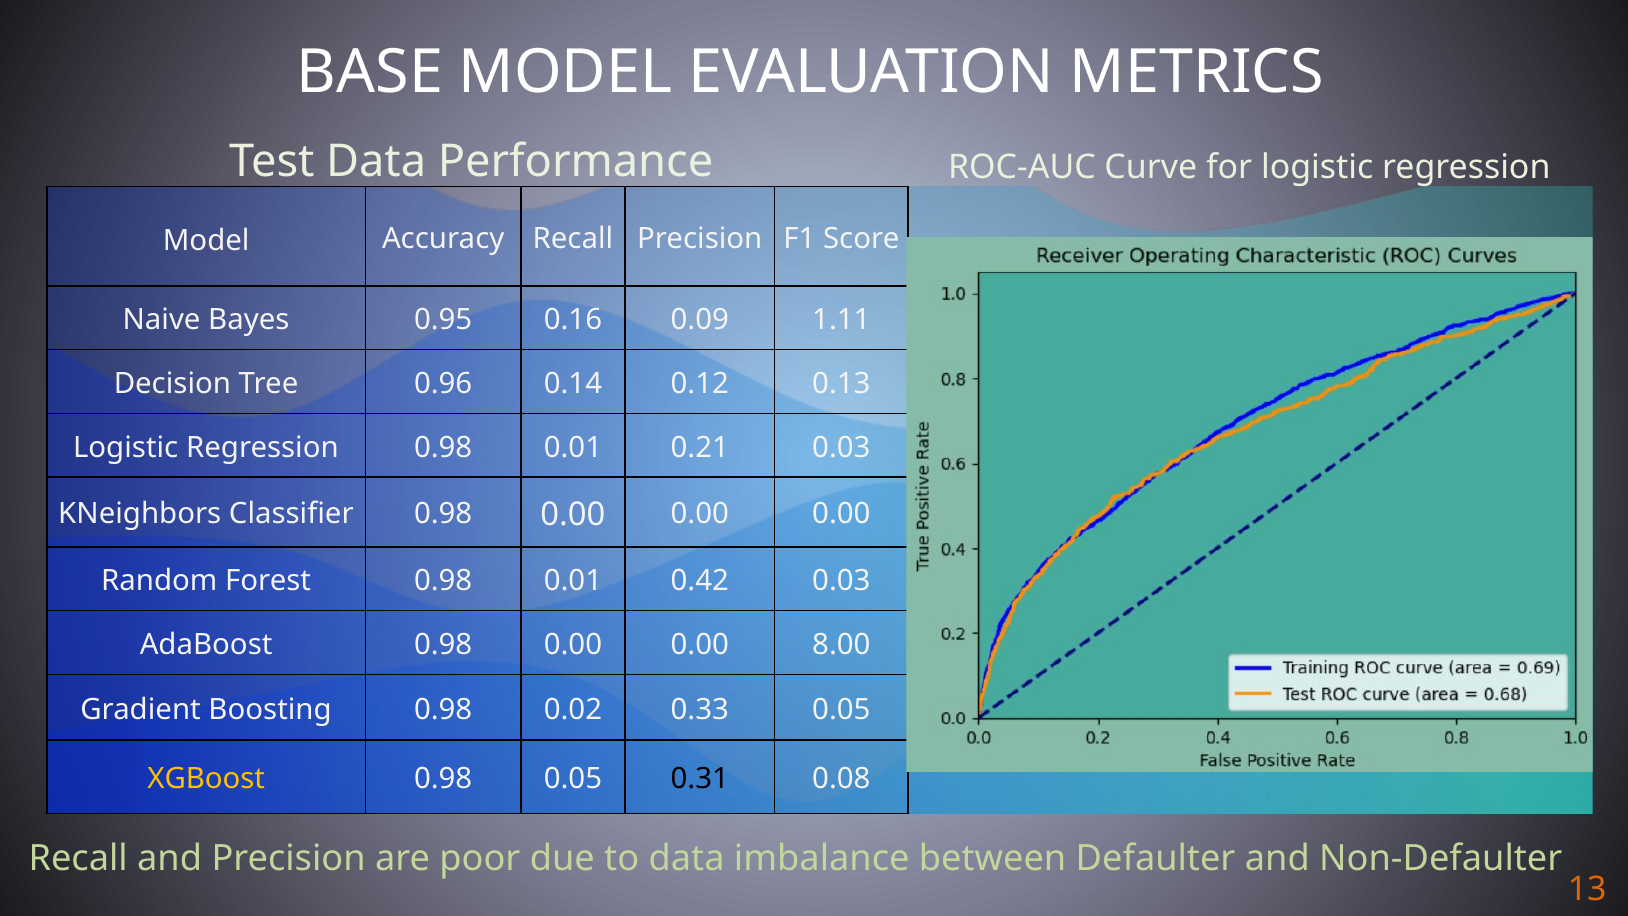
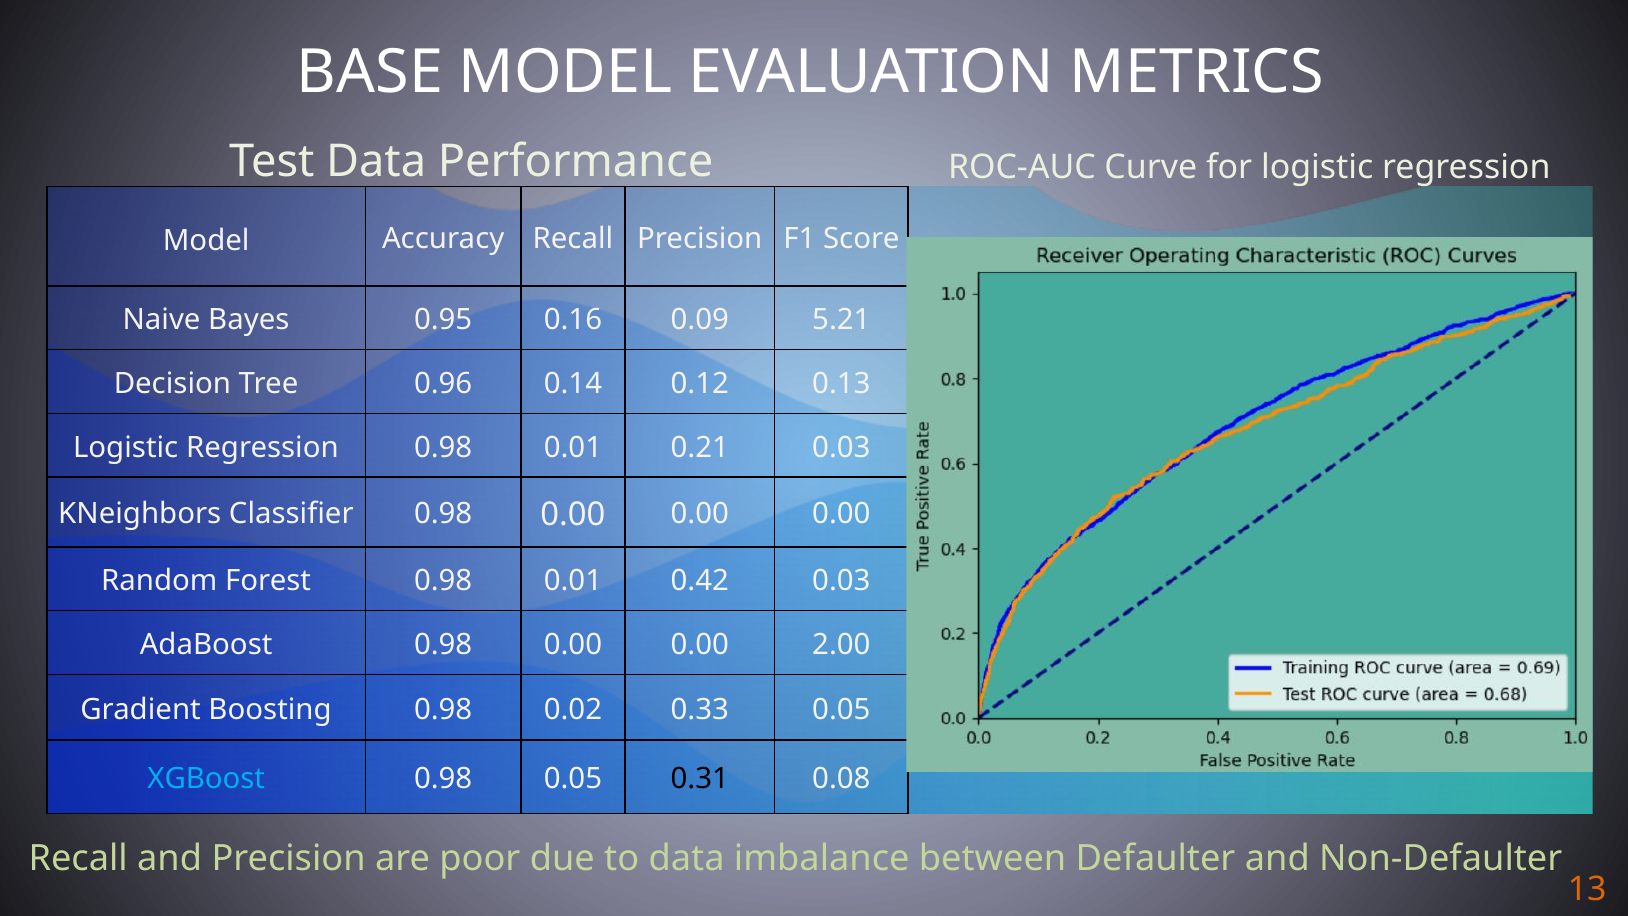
1.11: 1.11 -> 5.21
8.00: 8.00 -> 2.00
XGBoost colour: yellow -> light blue
